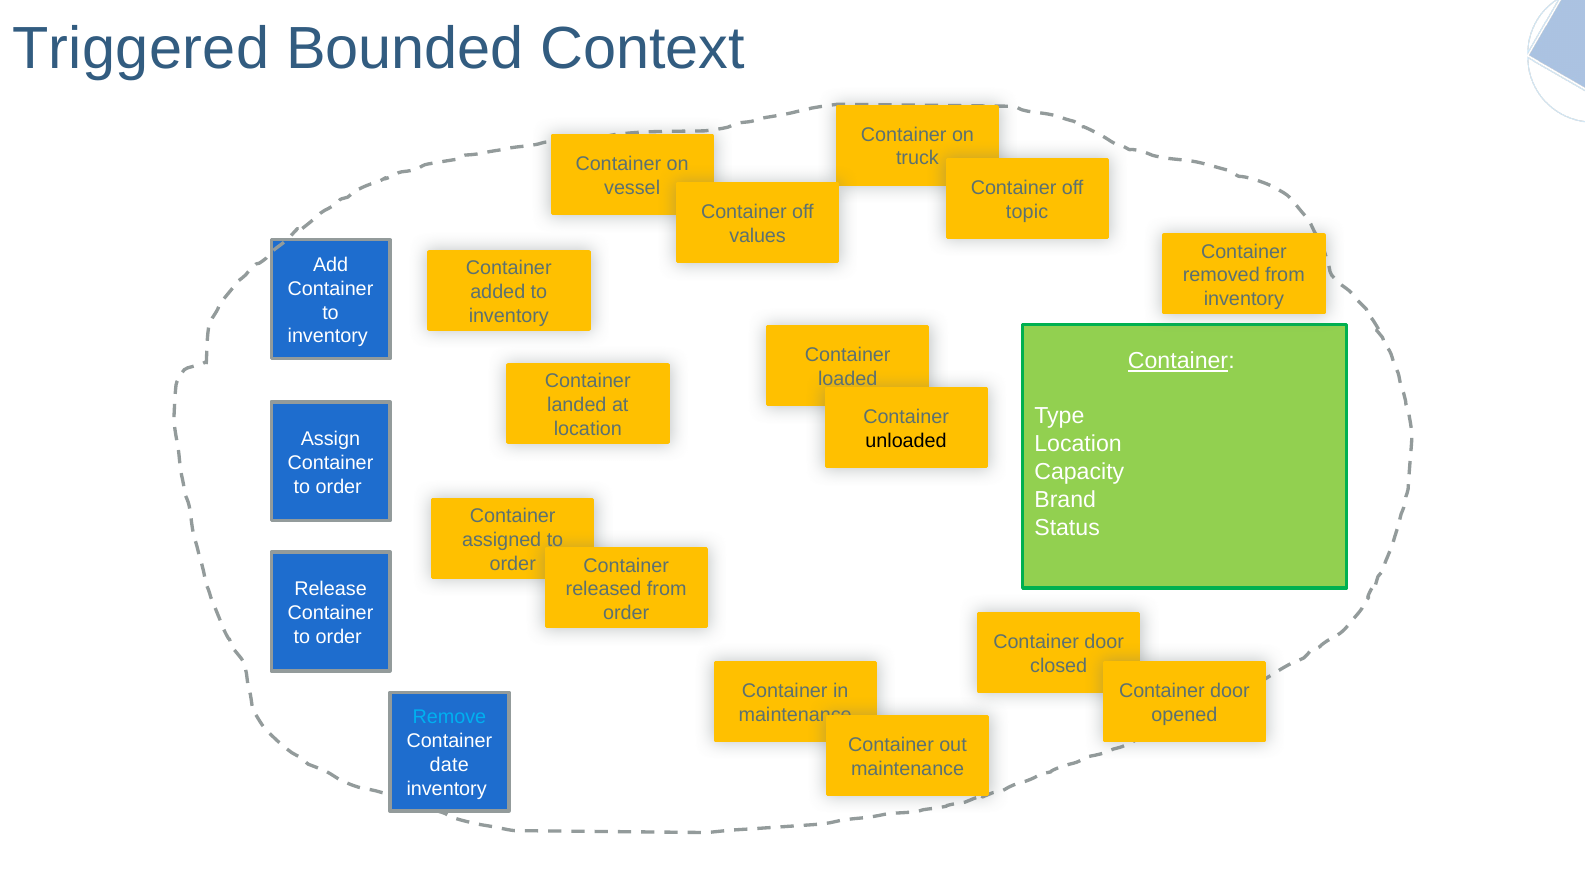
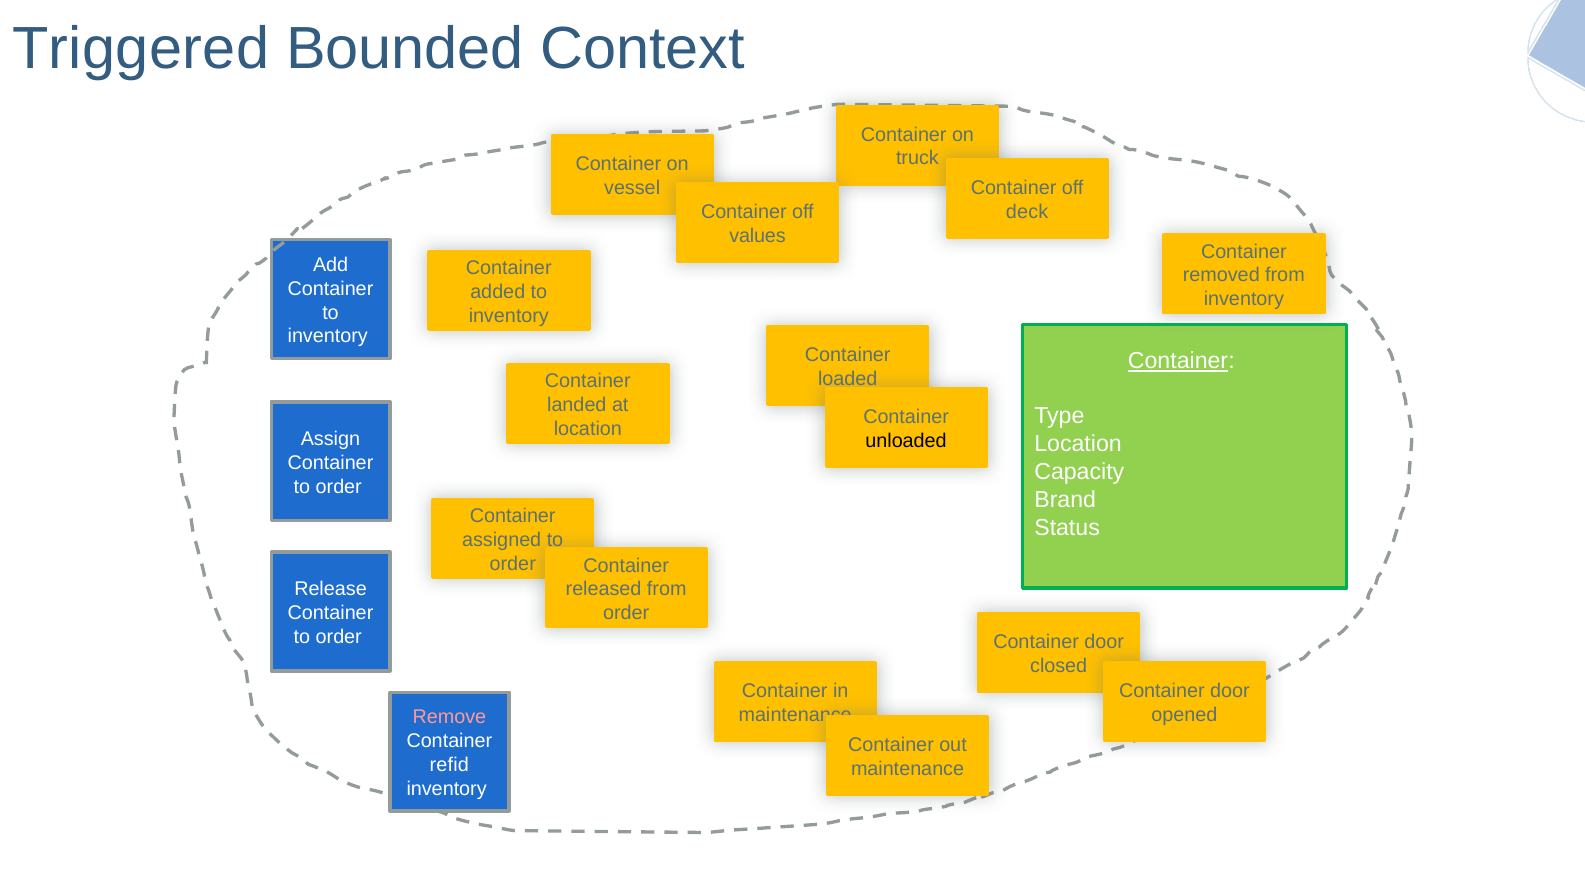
topic: topic -> deck
Remove colour: light blue -> pink
date: date -> refid
